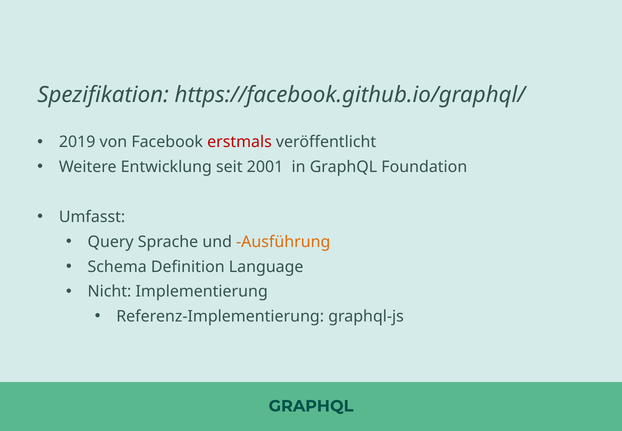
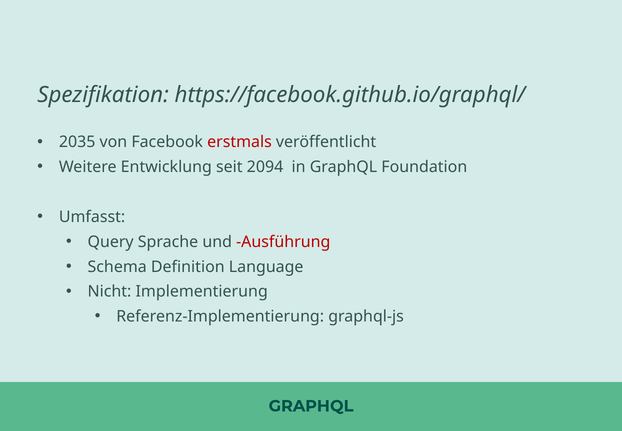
2019: 2019 -> 2035
2001: 2001 -> 2094
Ausführung colour: orange -> red
